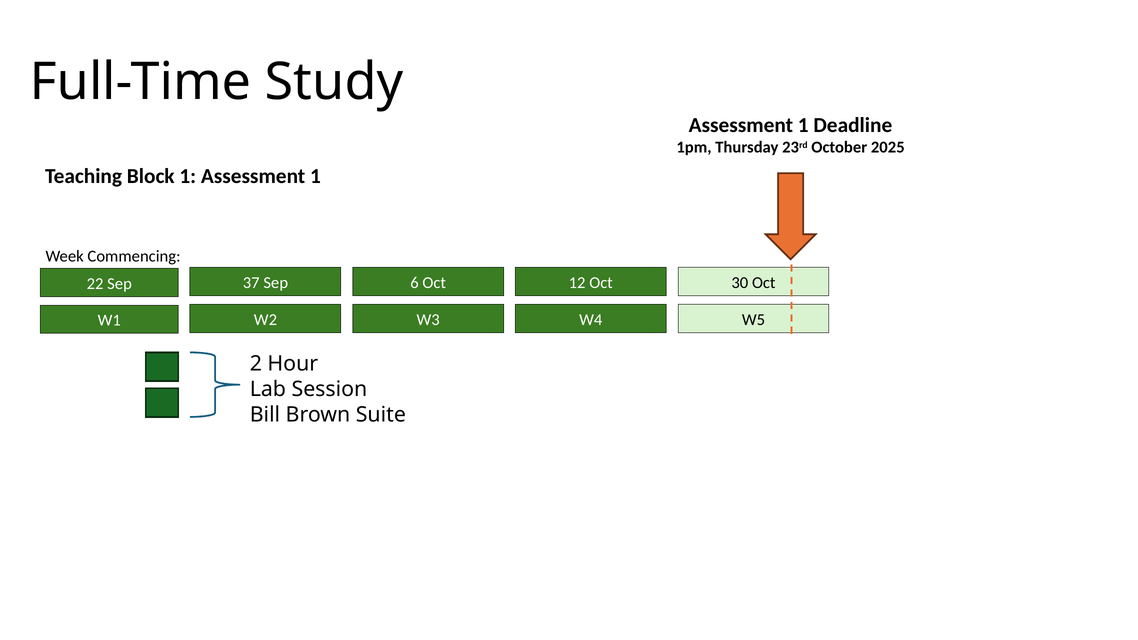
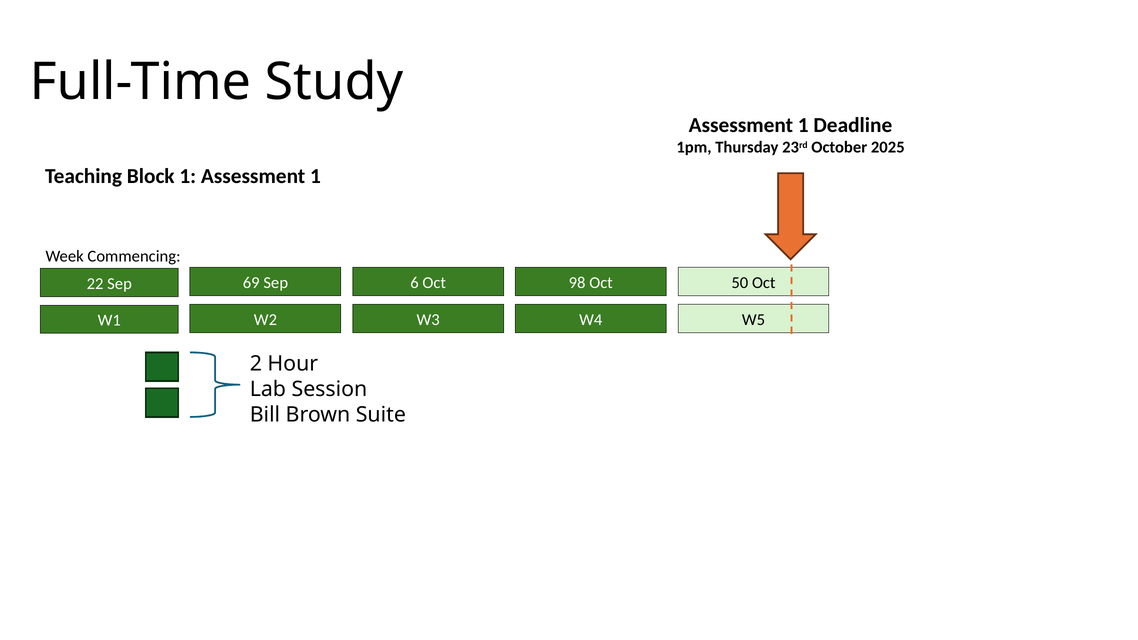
37: 37 -> 69
12: 12 -> 98
30: 30 -> 50
